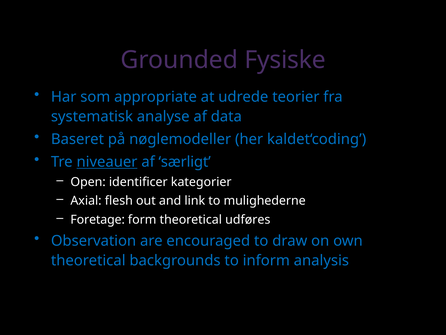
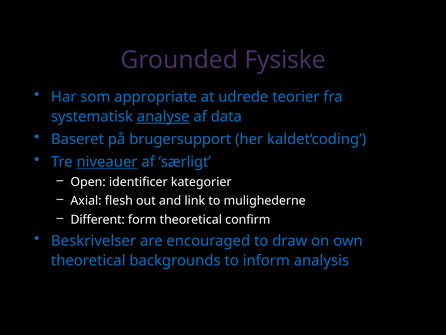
analyse underline: none -> present
nøglemodeller: nøglemodeller -> brugersupport
Foretage: Foretage -> Different
udføres: udføres -> confirm
Observation: Observation -> Beskrivelser
